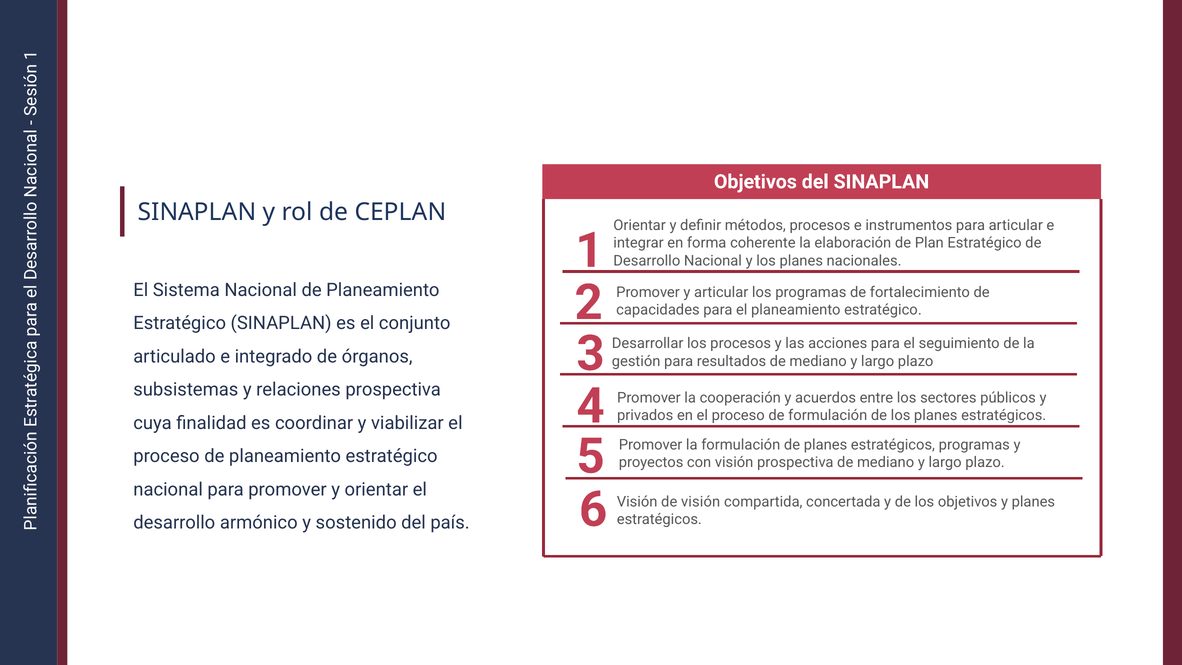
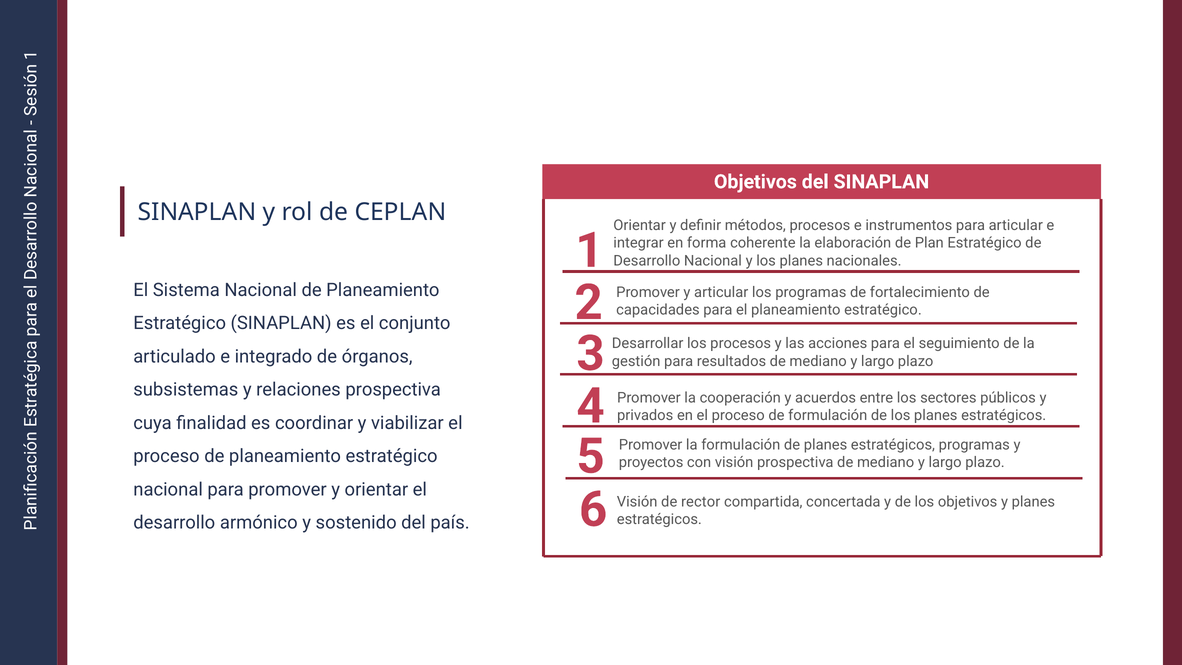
de visión: visión -> rector
